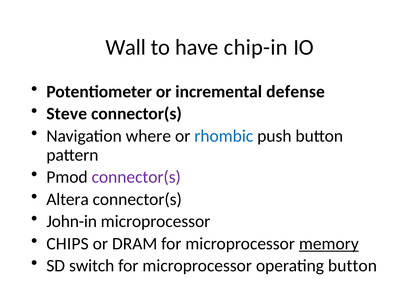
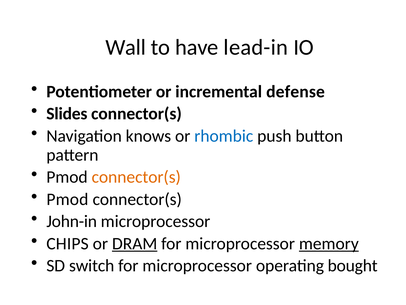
chip-in: chip-in -> lead-in
Steve: Steve -> Slides
where: where -> knows
connector(s at (136, 177) colour: purple -> orange
Altera at (68, 199): Altera -> Pmod
DRAM underline: none -> present
operating button: button -> bought
